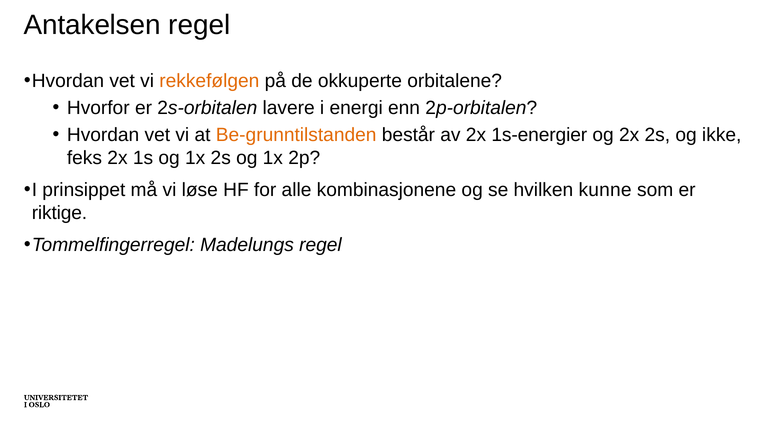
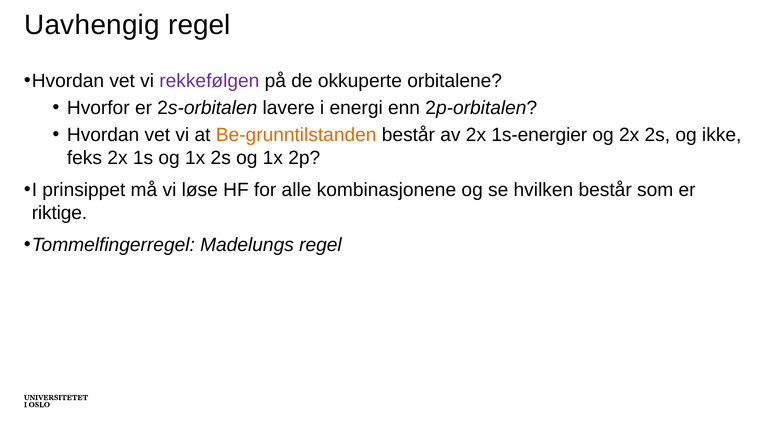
Antakelsen: Antakelsen -> Uavhengig
rekkefølgen colour: orange -> purple
hvilken kunne: kunne -> består
